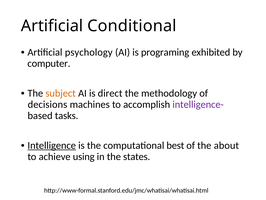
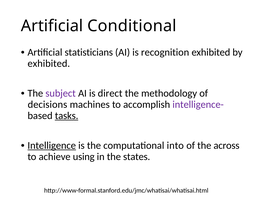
psychology: psychology -> statisticians
programing: programing -> recognition
computer at (49, 63): computer -> exhibited
subject colour: orange -> purple
tasks underline: none -> present
best: best -> into
about: about -> across
